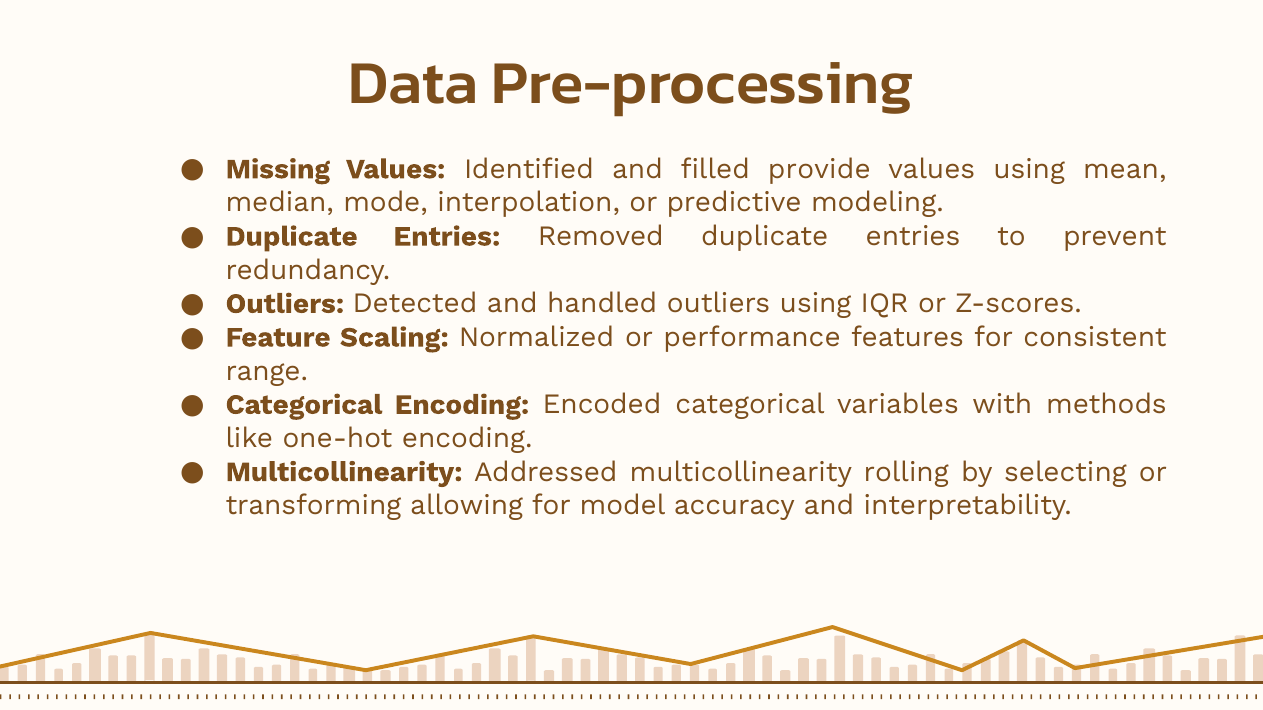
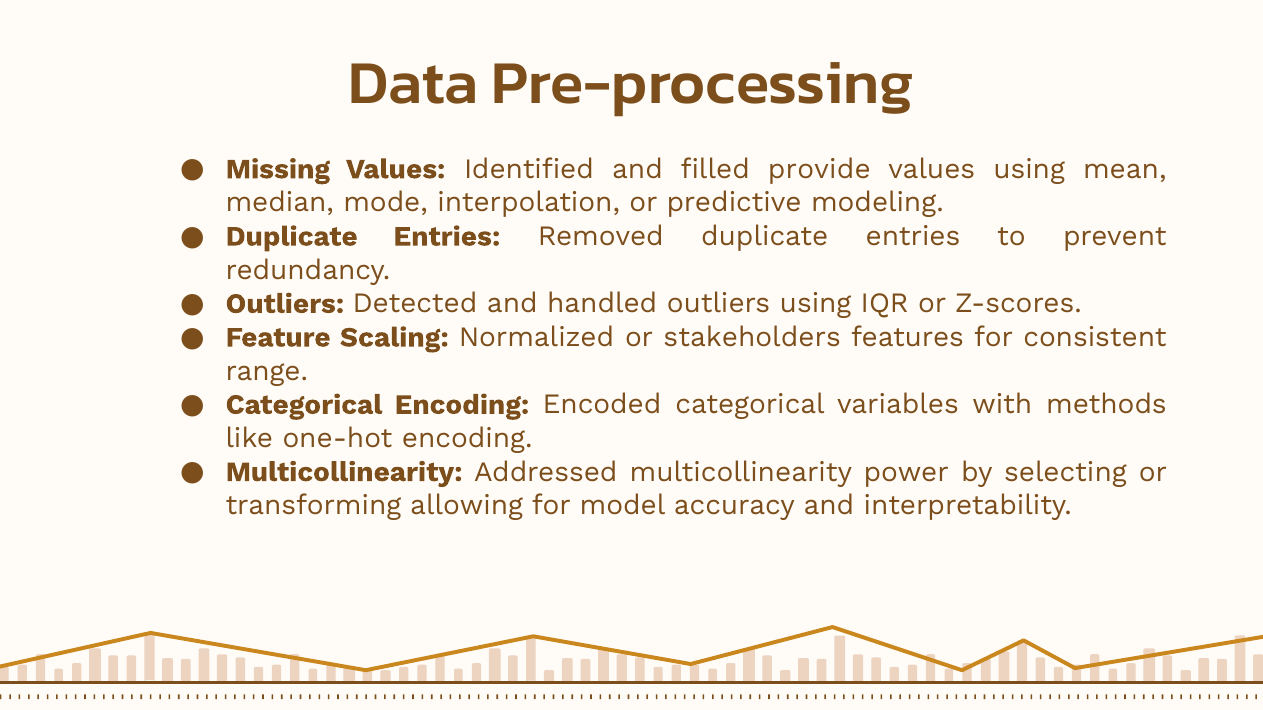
performance: performance -> stakeholders
rolling: rolling -> power
